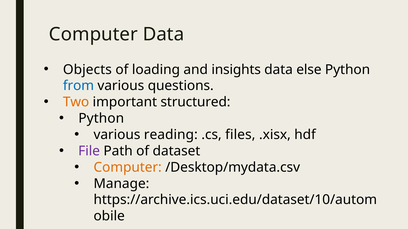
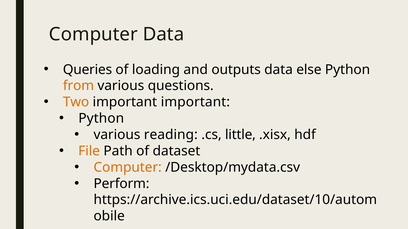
Objects: Objects -> Queries
insights: insights -> outputs
from colour: blue -> orange
important structured: structured -> important
files: files -> little
File colour: purple -> orange
Manage: Manage -> Perform
